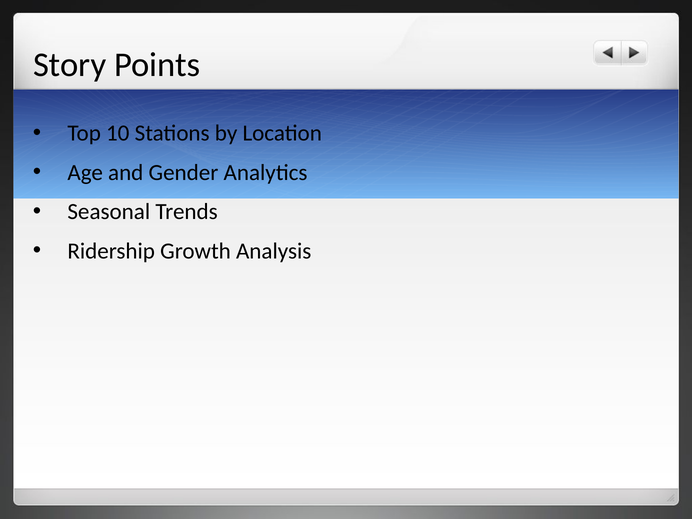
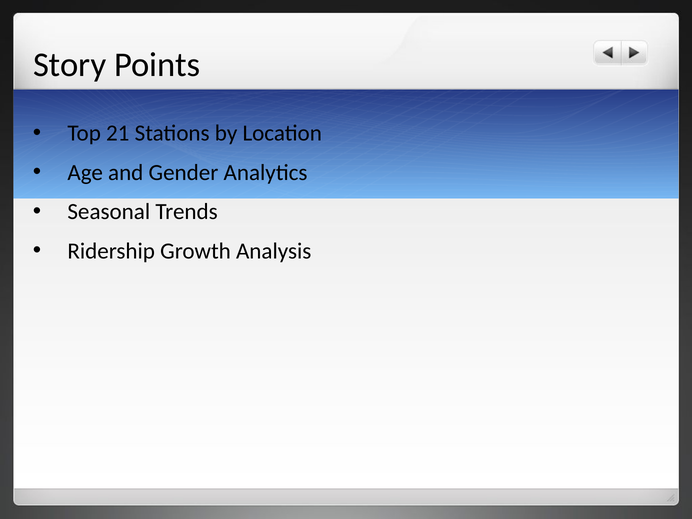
10: 10 -> 21
